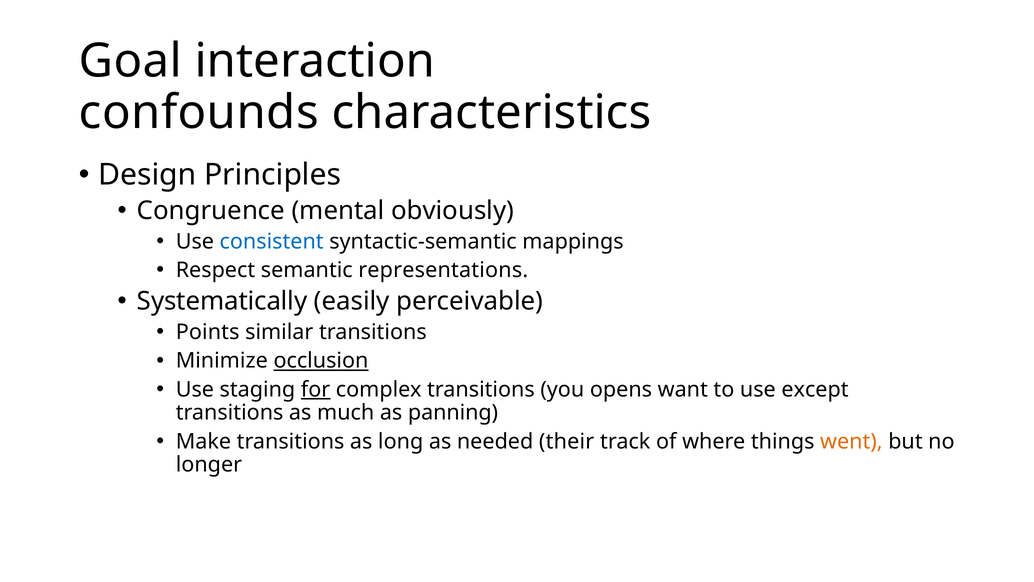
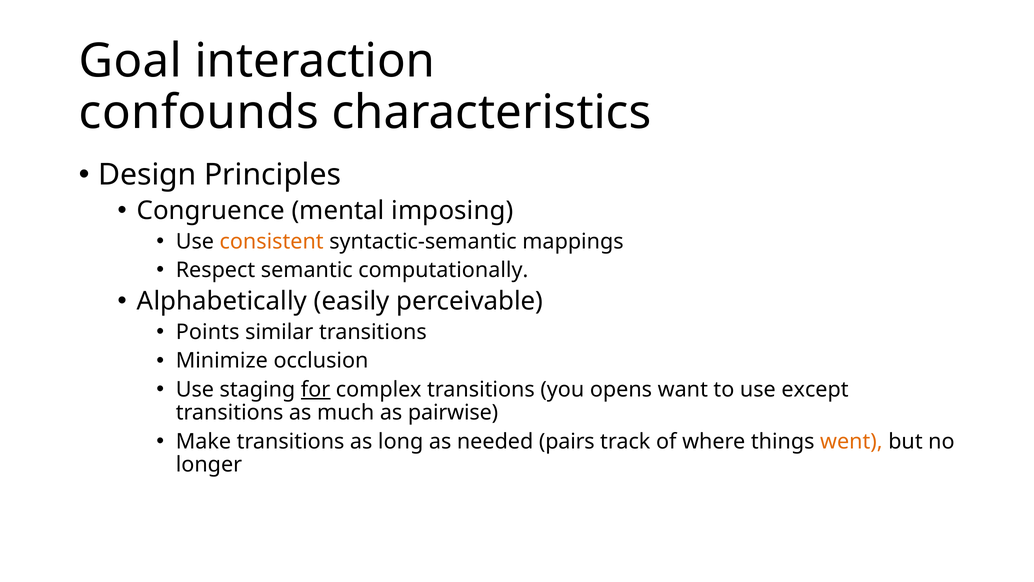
obviously: obviously -> imposing
consistent colour: blue -> orange
representations: representations -> computationally
Systematically: Systematically -> Alphabetically
occlusion underline: present -> none
panning: panning -> pairwise
their: their -> pairs
